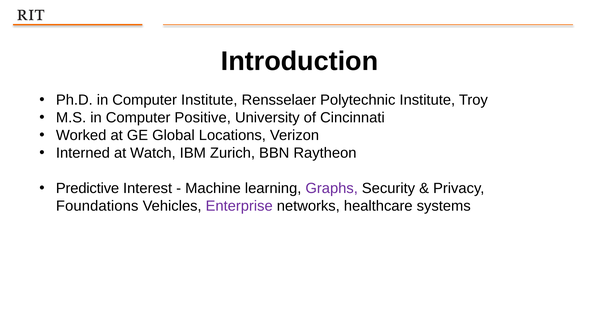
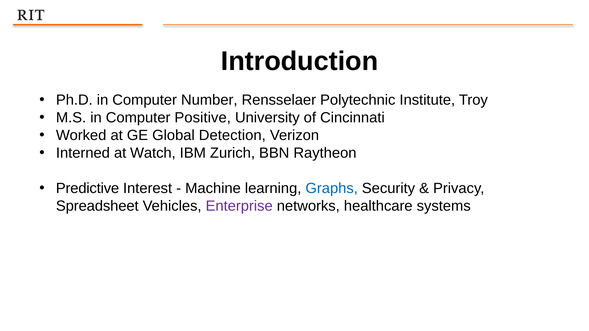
Computer Institute: Institute -> Number
Locations: Locations -> Detection
Graphs colour: purple -> blue
Foundations: Foundations -> Spreadsheet
